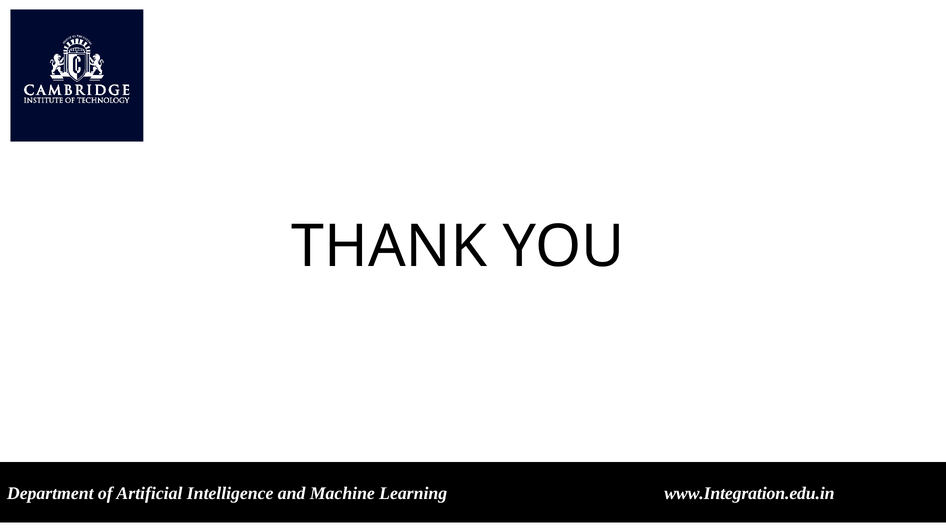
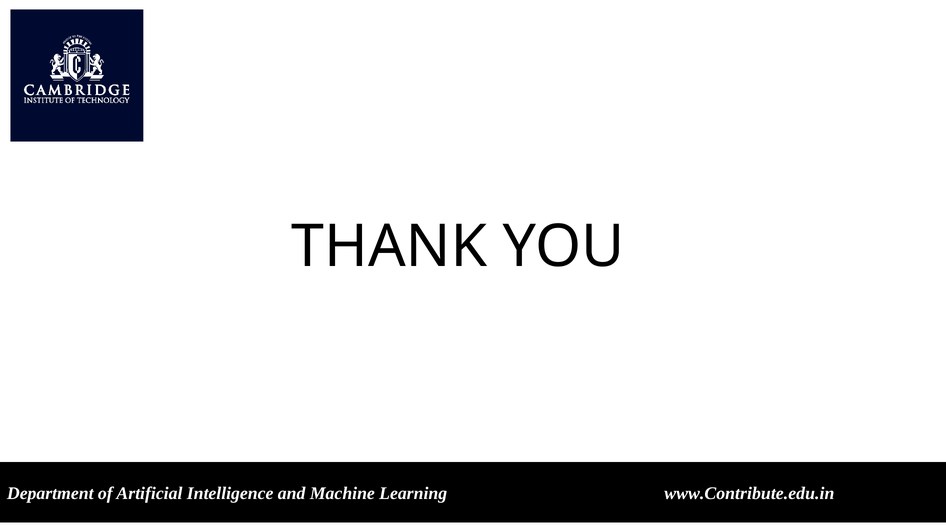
www.Integration.edu.in: www.Integration.edu.in -> www.Contribute.edu.in
